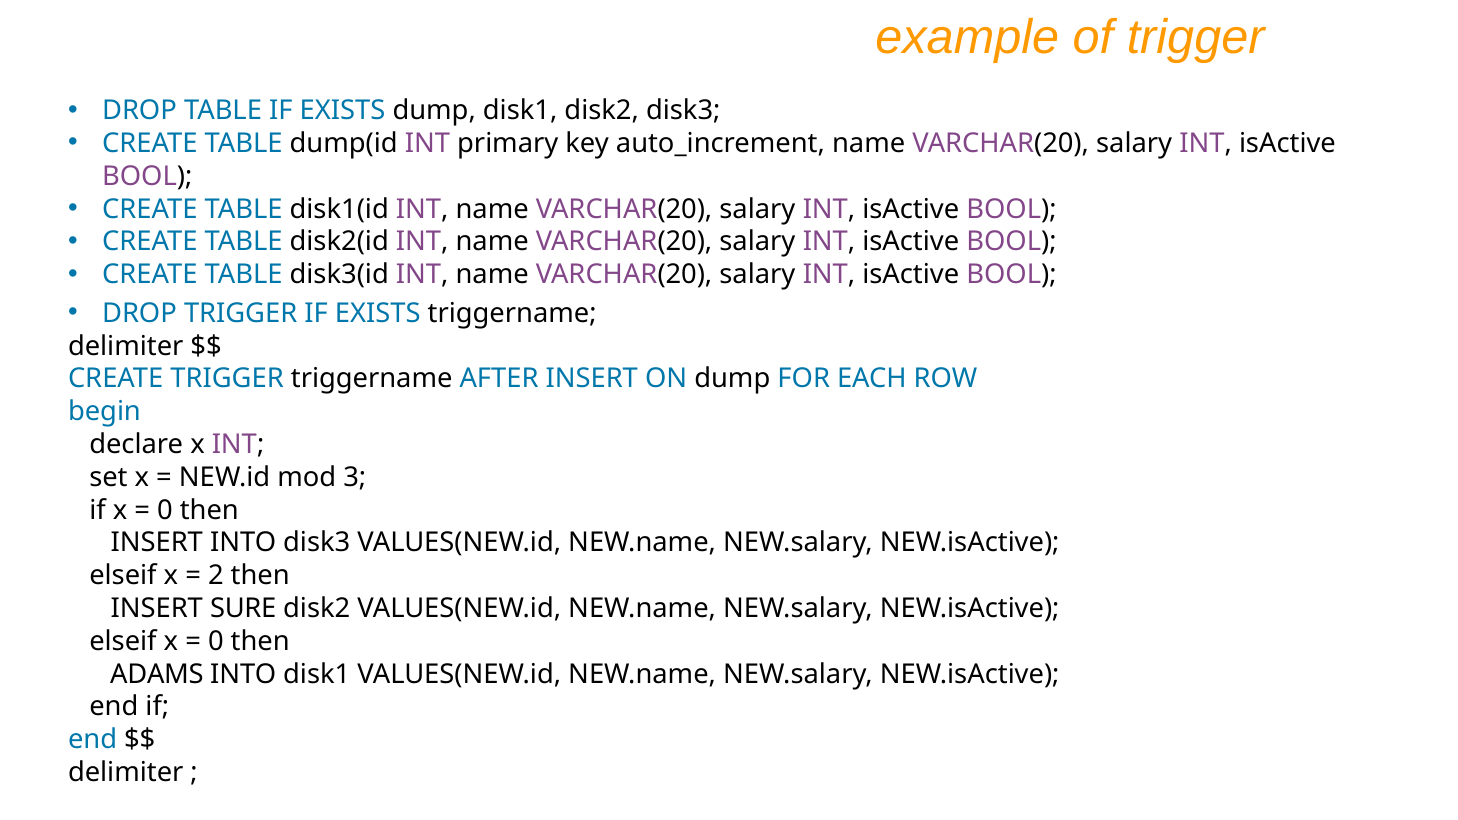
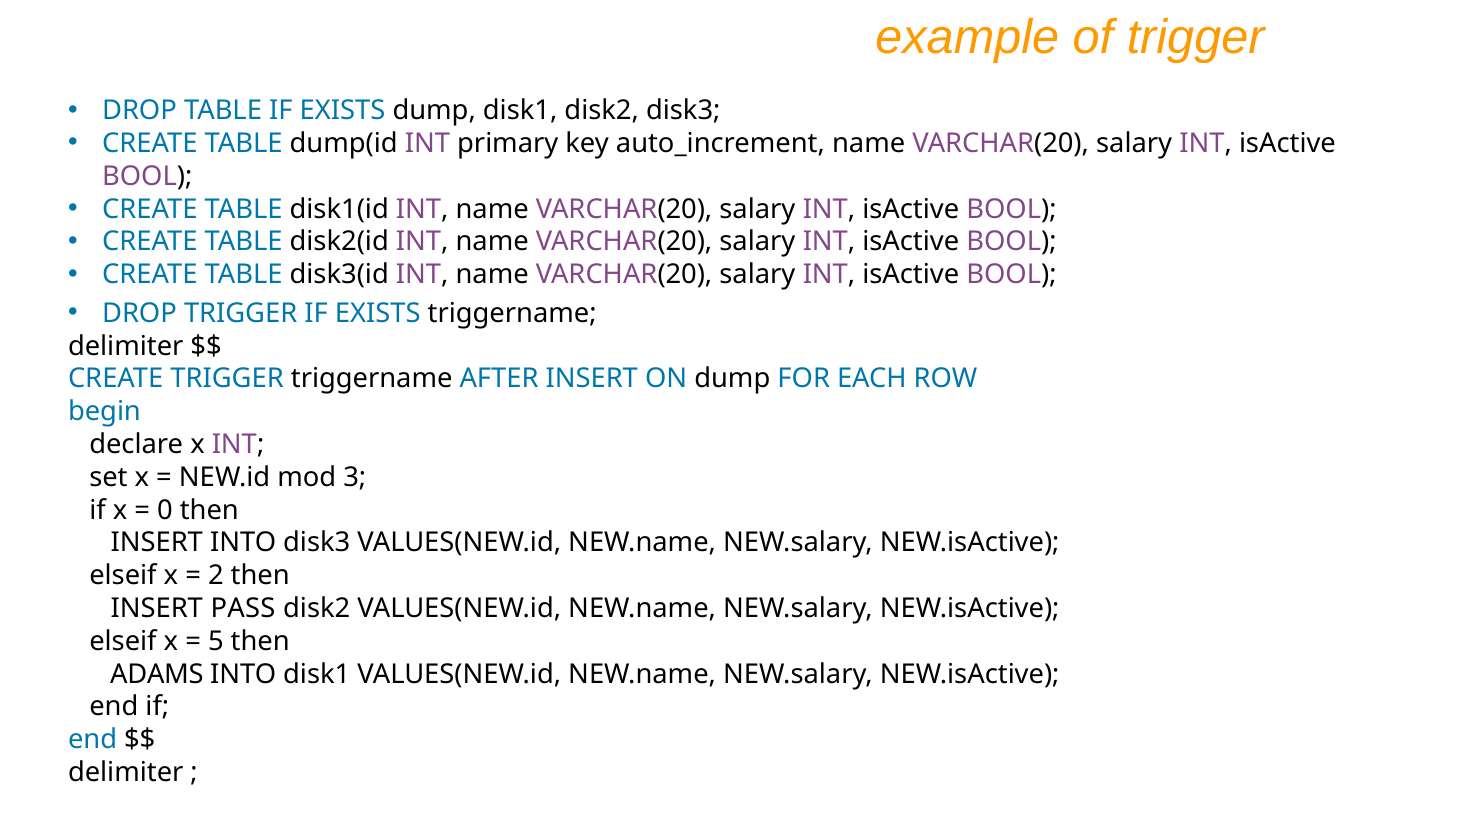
SURE: SURE -> PASS
0 at (216, 641): 0 -> 5
